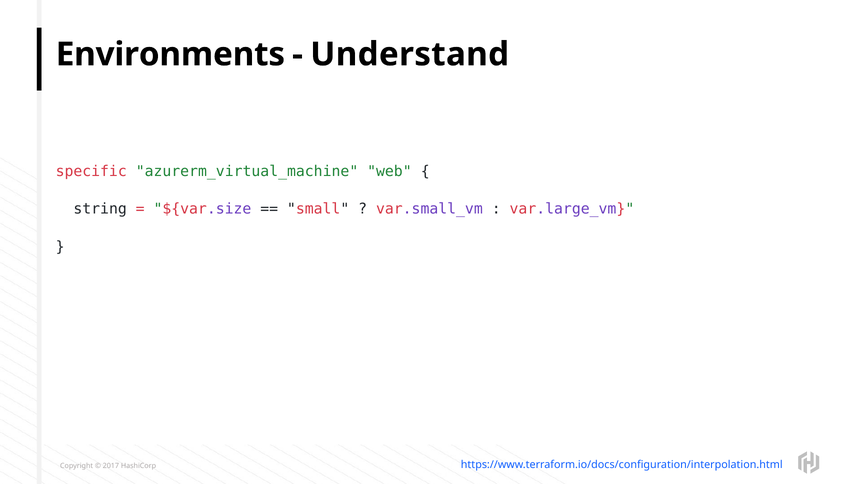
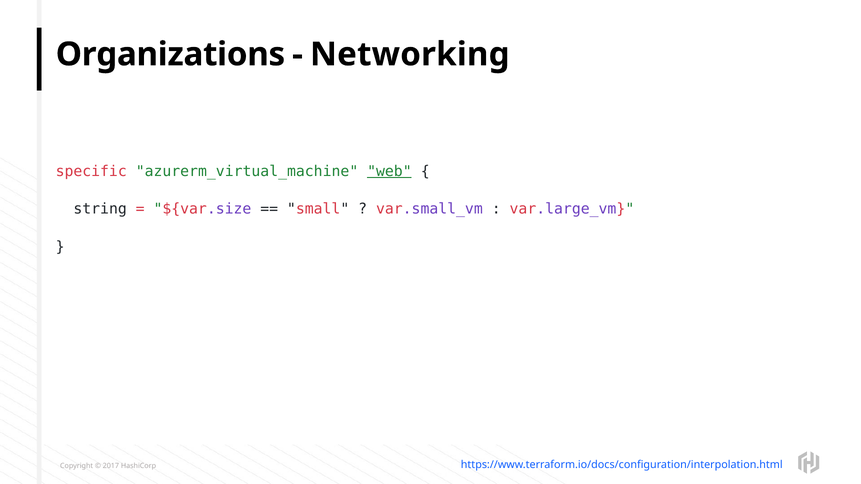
Environments: Environments -> Organizations
Understand: Understand -> Networking
web underline: none -> present
